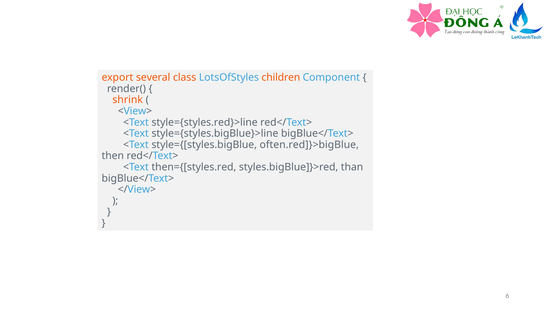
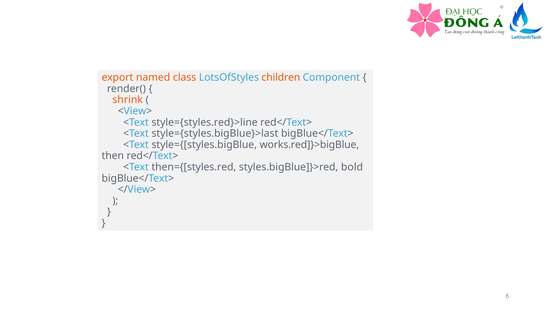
several: several -> named
style={styles.bigBlue}>line: style={styles.bigBlue}>line -> style={styles.bigBlue}>last
often.red]}>bigBlue: often.red]}>bigBlue -> works.red]}>bigBlue
than: than -> bold
